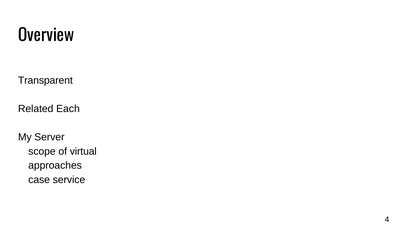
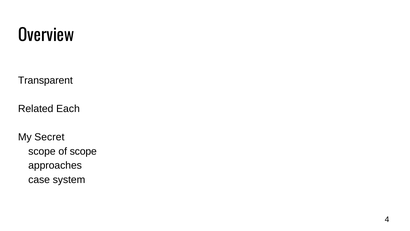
Server: Server -> Secret
of virtual: virtual -> scope
service: service -> system
